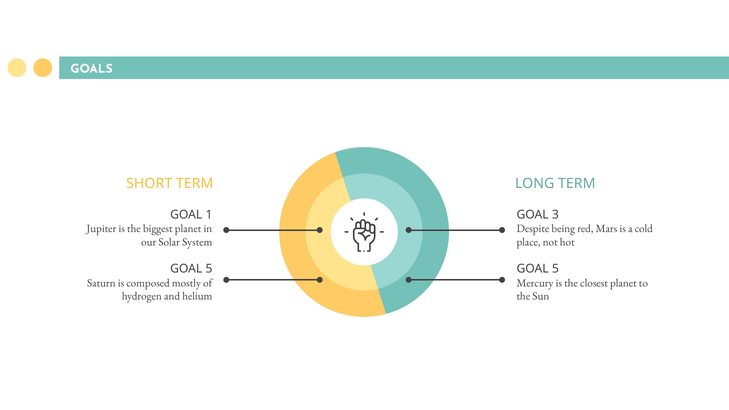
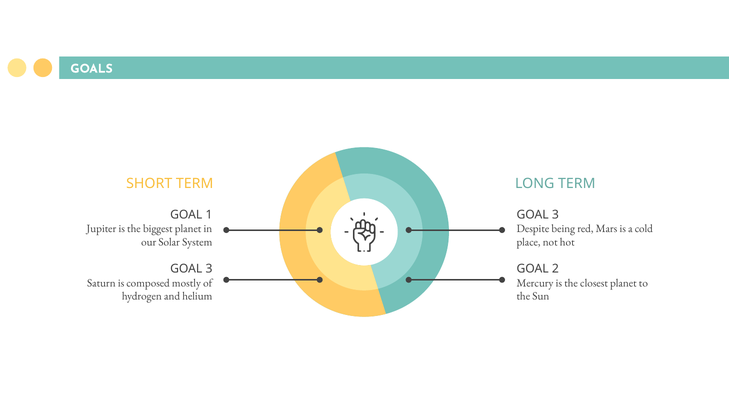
5 at (209, 269): 5 -> 3
5 at (555, 269): 5 -> 2
